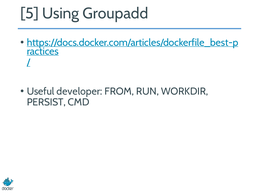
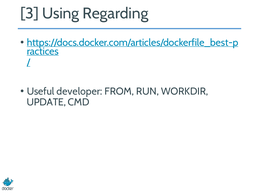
5: 5 -> 3
Groupadd: Groupadd -> Regarding
PERSIST: PERSIST -> UPDATE
